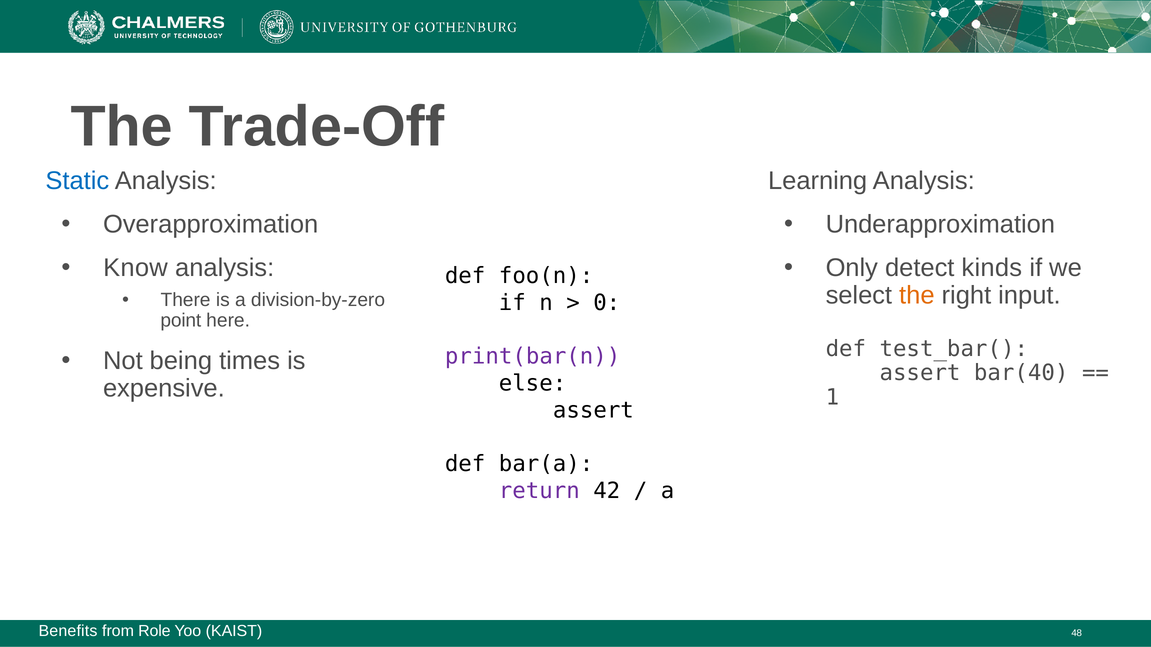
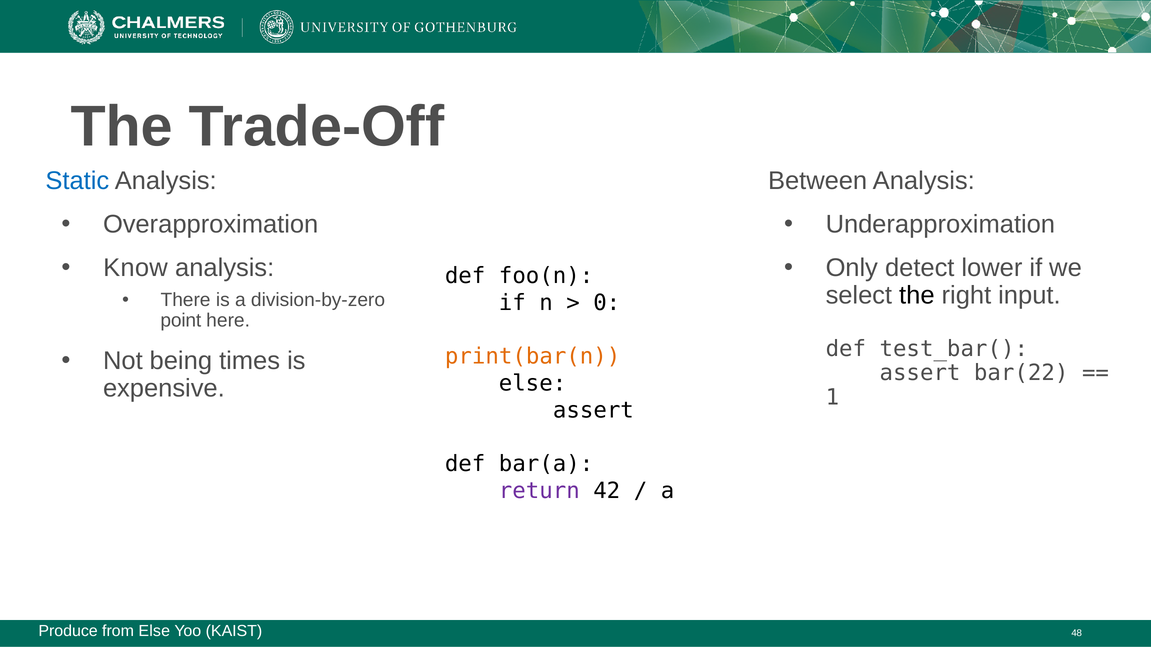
Learning: Learning -> Between
kinds: kinds -> lower
the at (917, 296) colour: orange -> black
print(bar(n colour: purple -> orange
bar(40: bar(40 -> bar(22
Benefits: Benefits -> Produce
from Role: Role -> Else
